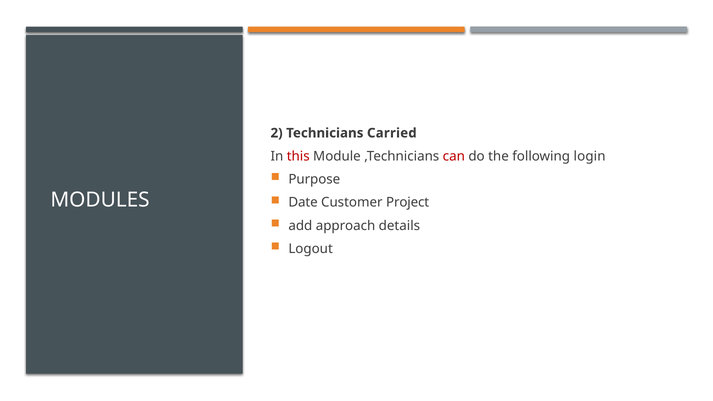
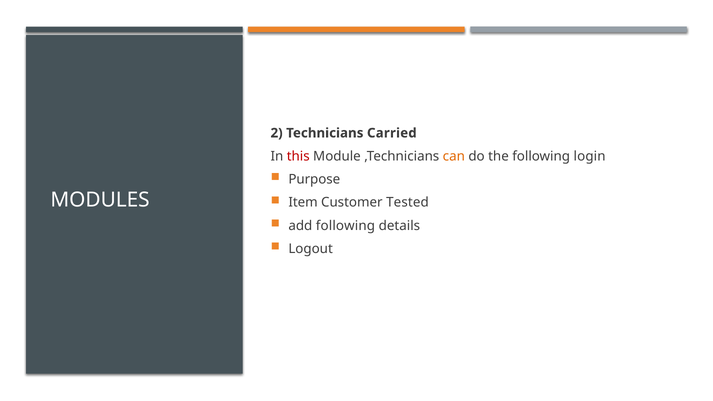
can colour: red -> orange
Date: Date -> Item
Project: Project -> Tested
add approach: approach -> following
